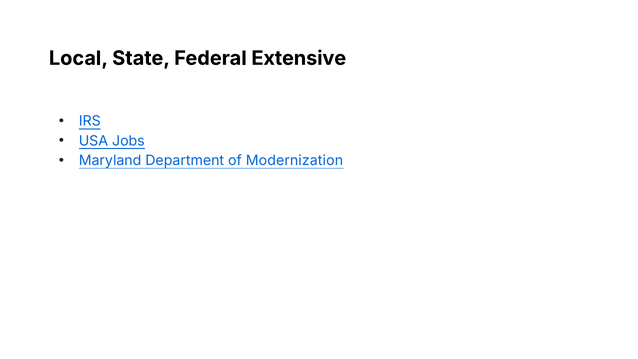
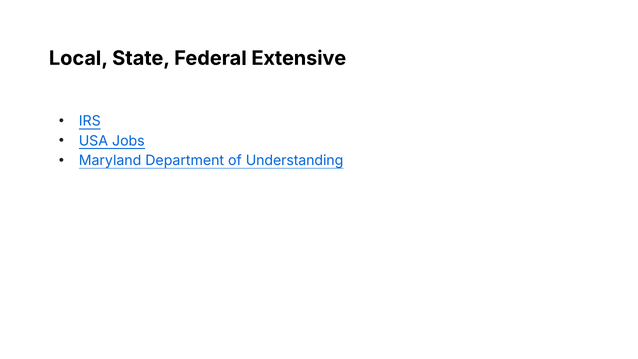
Modernization: Modernization -> Understanding
